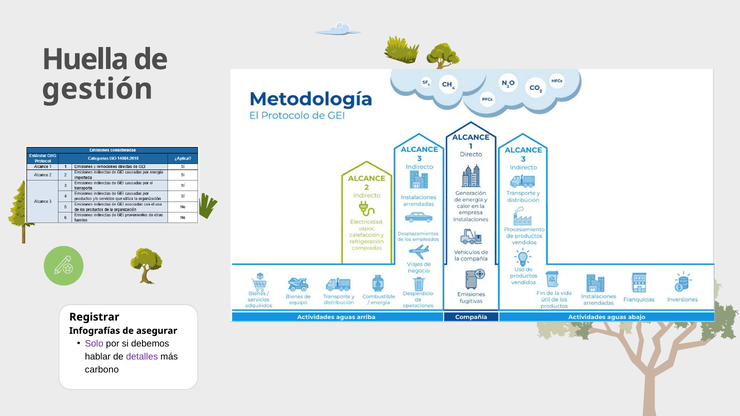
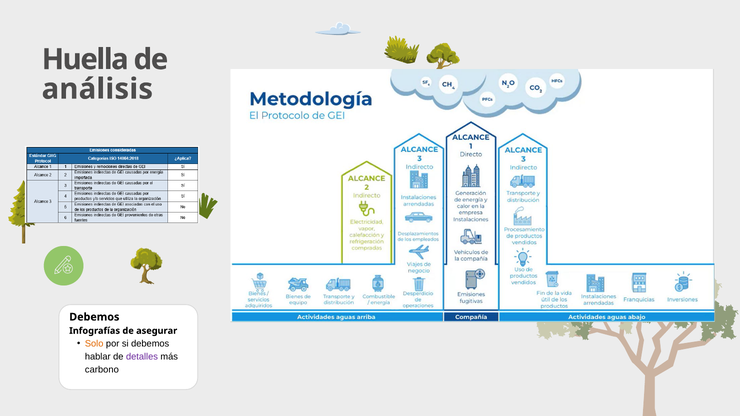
gestión: gestión -> análisis
Registrar at (94, 317): Registrar -> Debemos
Solo colour: purple -> orange
